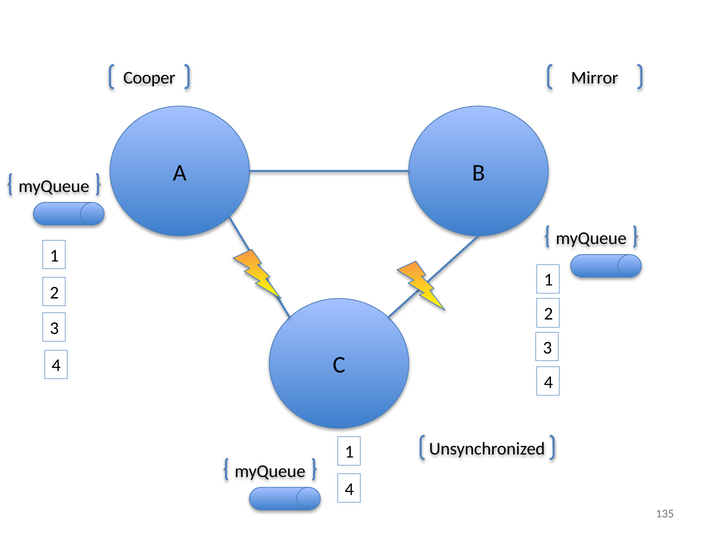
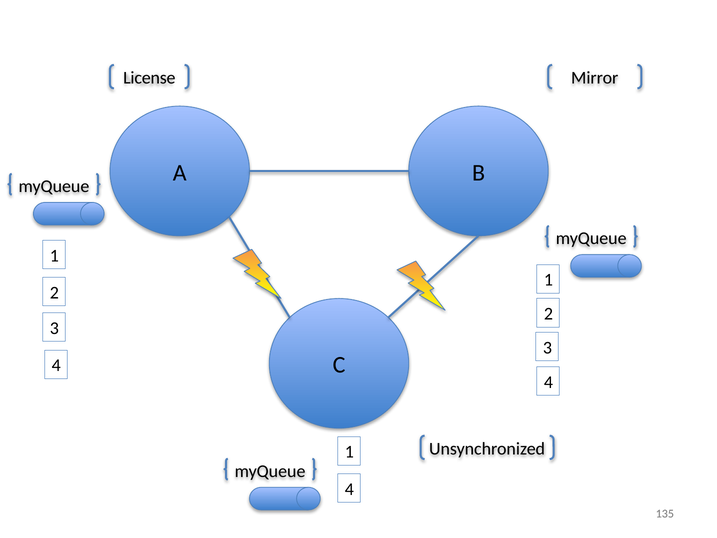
Cooper: Cooper -> License
